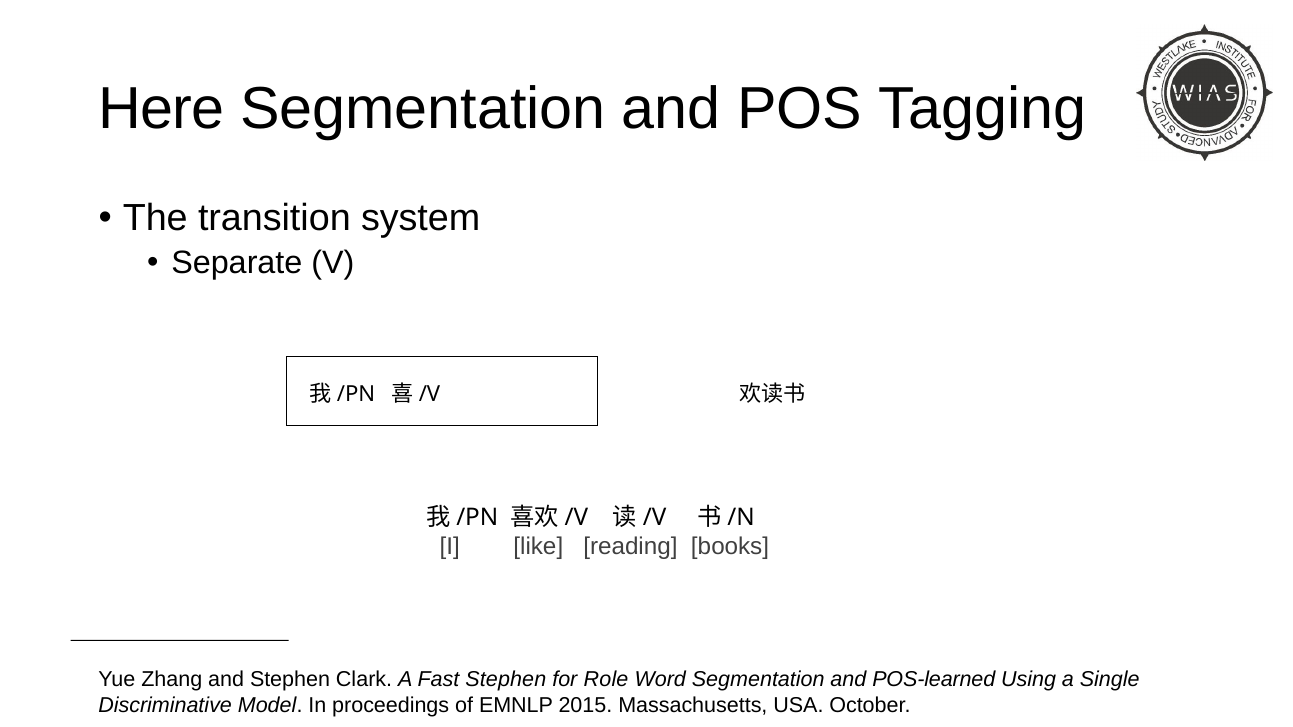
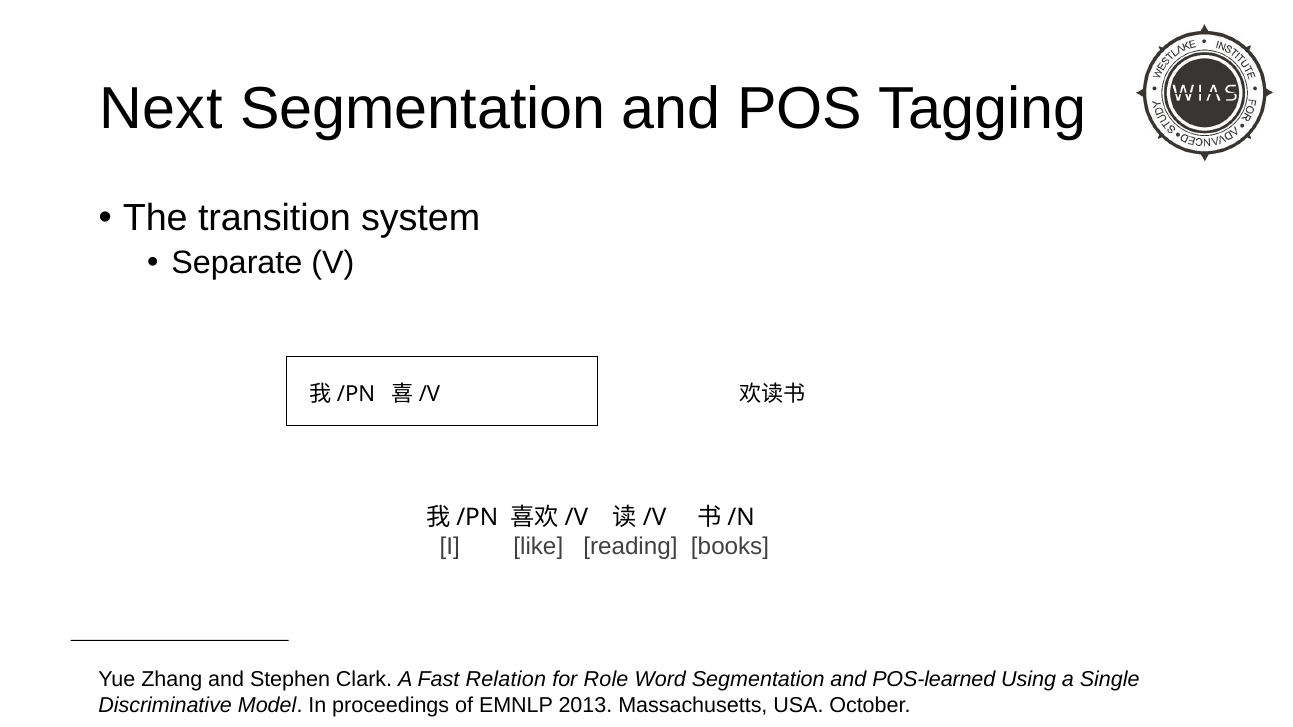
Here: Here -> Next
Fast Stephen: Stephen -> Relation
2015: 2015 -> 2013
